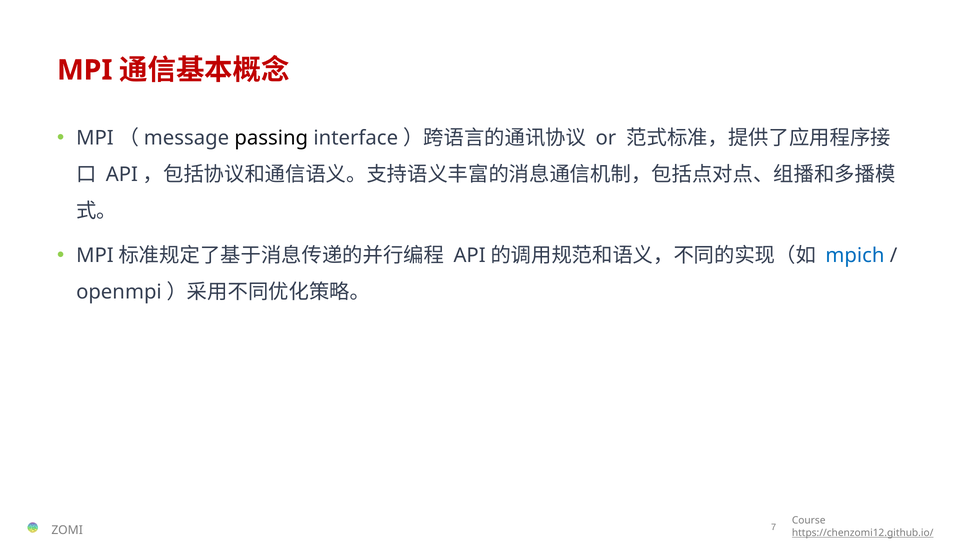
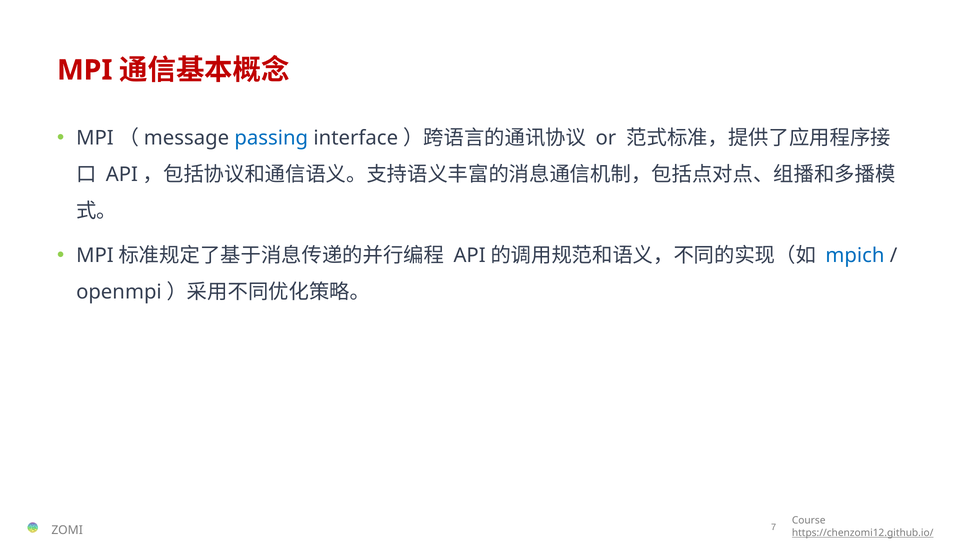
passing colour: black -> blue
